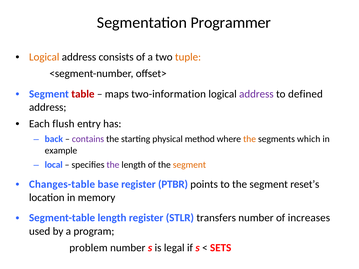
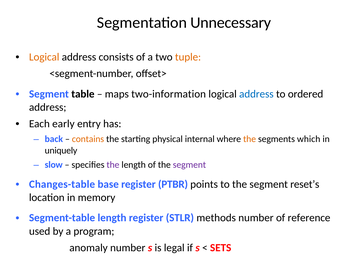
Programmer: Programmer -> Unnecessary
table colour: red -> black
address at (256, 94) colour: purple -> blue
defined: defined -> ordered
flush: flush -> early
contains colour: purple -> orange
method: method -> internal
example: example -> uniquely
local: local -> slow
segment at (189, 165) colour: orange -> purple
transfers: transfers -> methods
increases: increases -> reference
problem: problem -> anomaly
